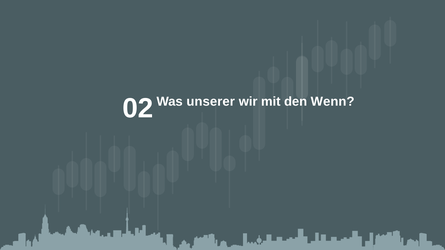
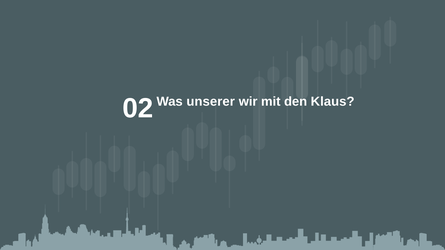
Wenn: Wenn -> Klaus
